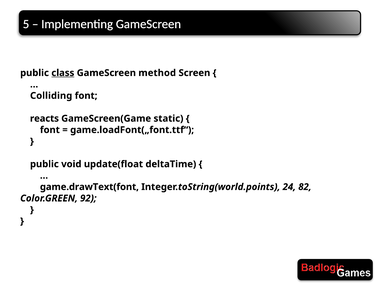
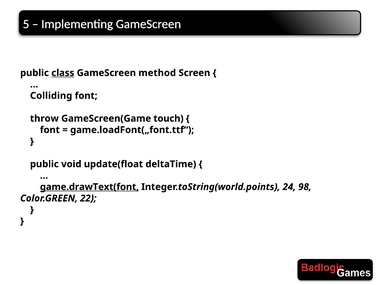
reacts: reacts -> throw
static: static -> touch
game.drawText(font underline: none -> present
82: 82 -> 98
92: 92 -> 22
